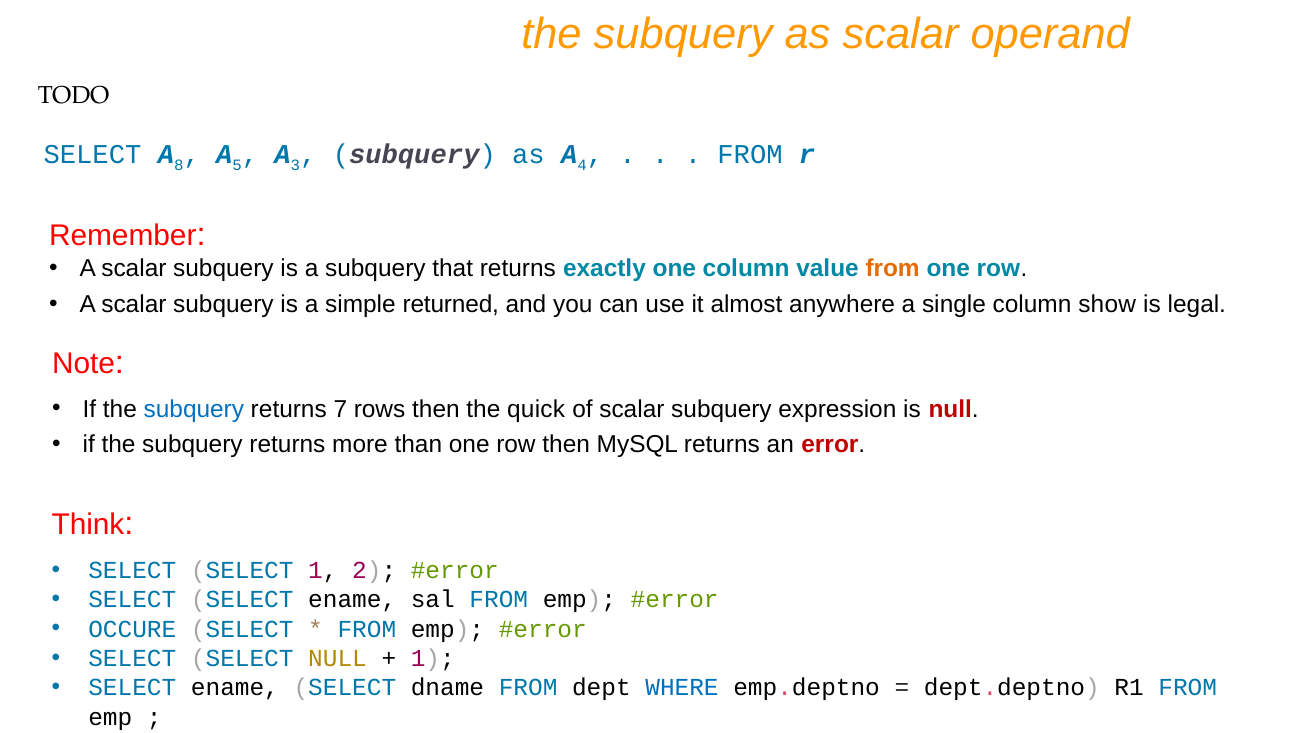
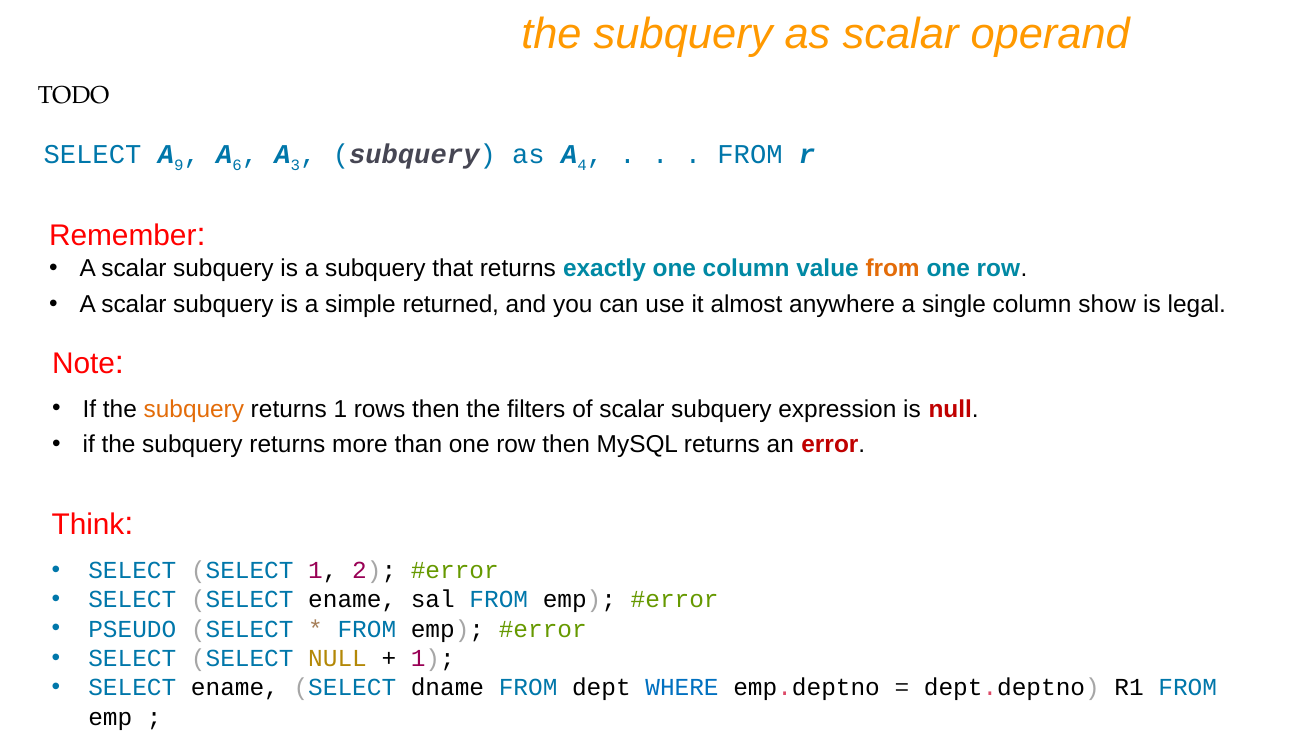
8: 8 -> 9
5: 5 -> 6
subquery at (194, 409) colour: blue -> orange
returns 7: 7 -> 1
quick: quick -> filters
OCCURE: OCCURE -> PSEUDO
